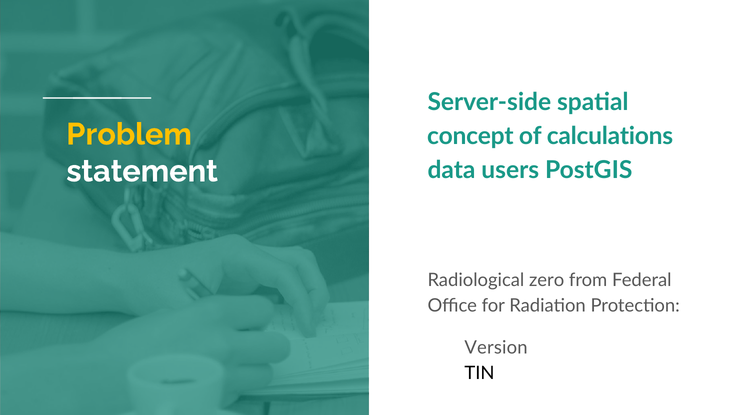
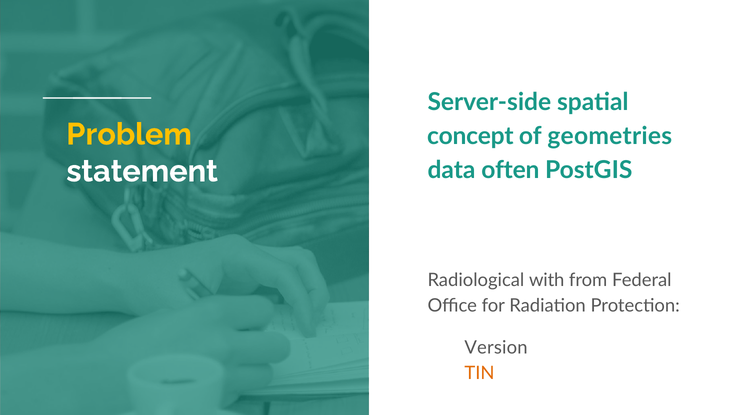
calculations: calculations -> geometries
users: users -> often
zero: zero -> with
TIN colour: black -> orange
